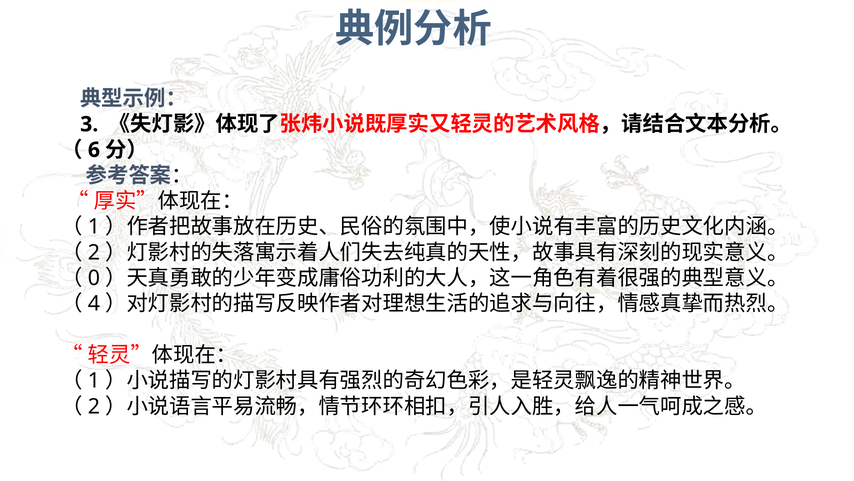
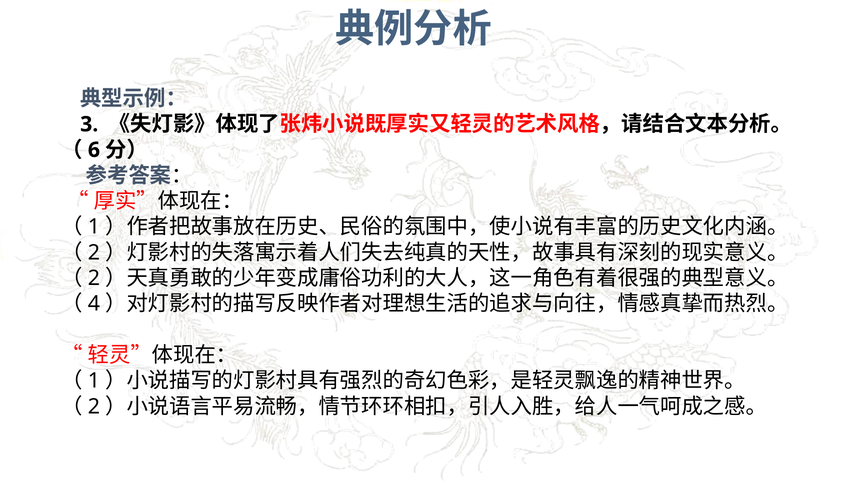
0 at (94, 278): 0 -> 2
